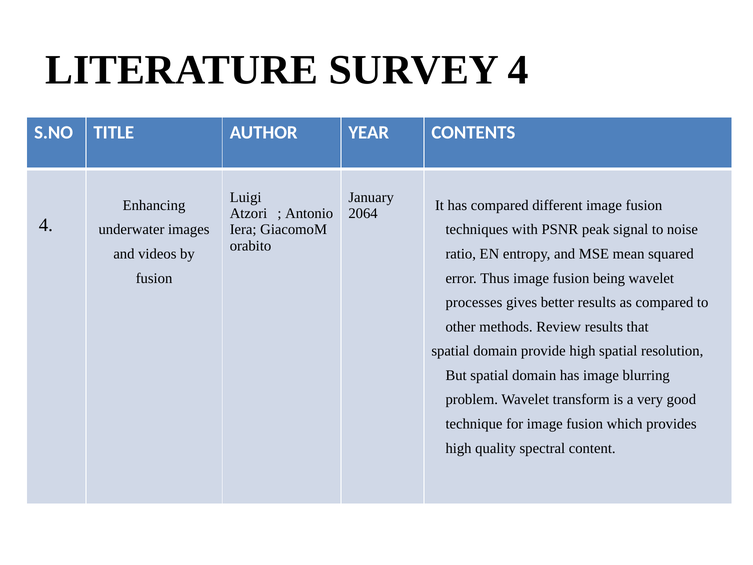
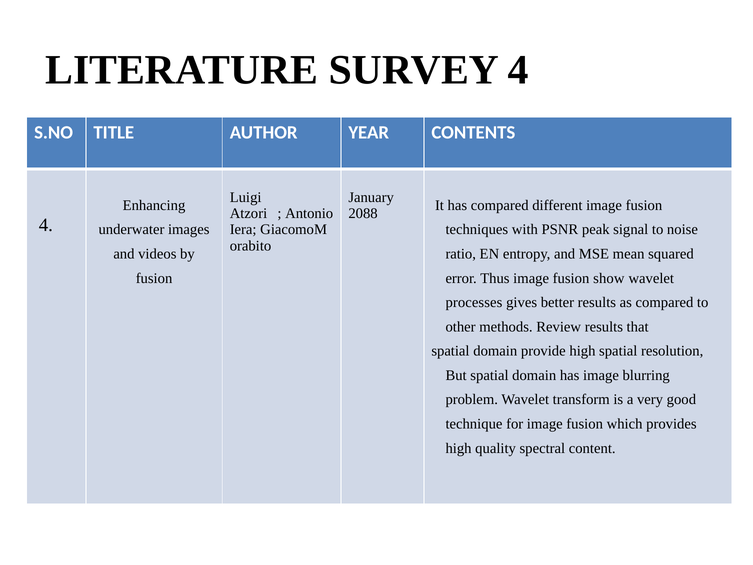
2064: 2064 -> 2088
being: being -> show
